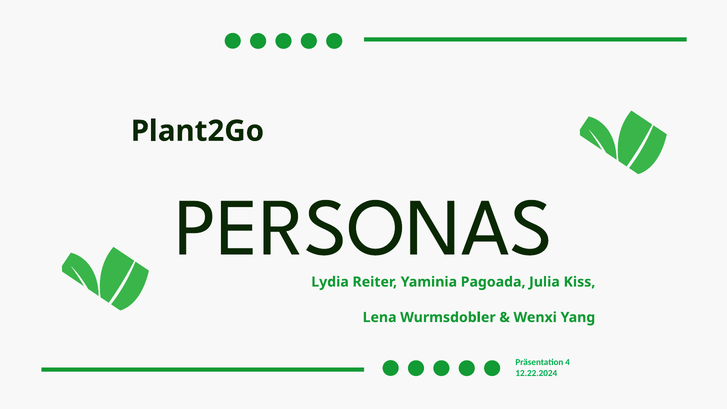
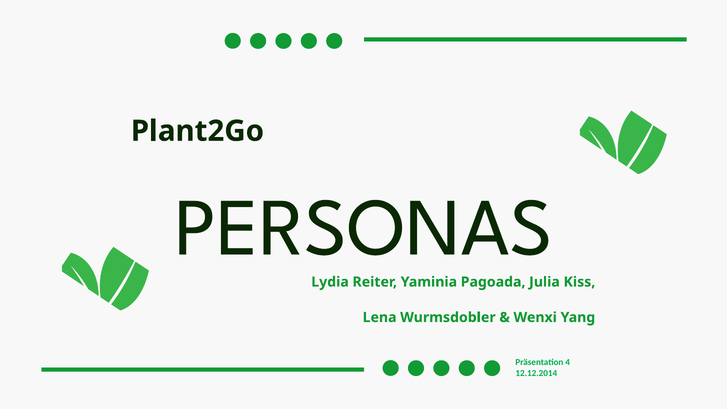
12.22.2024: 12.22.2024 -> 12.12.2014
